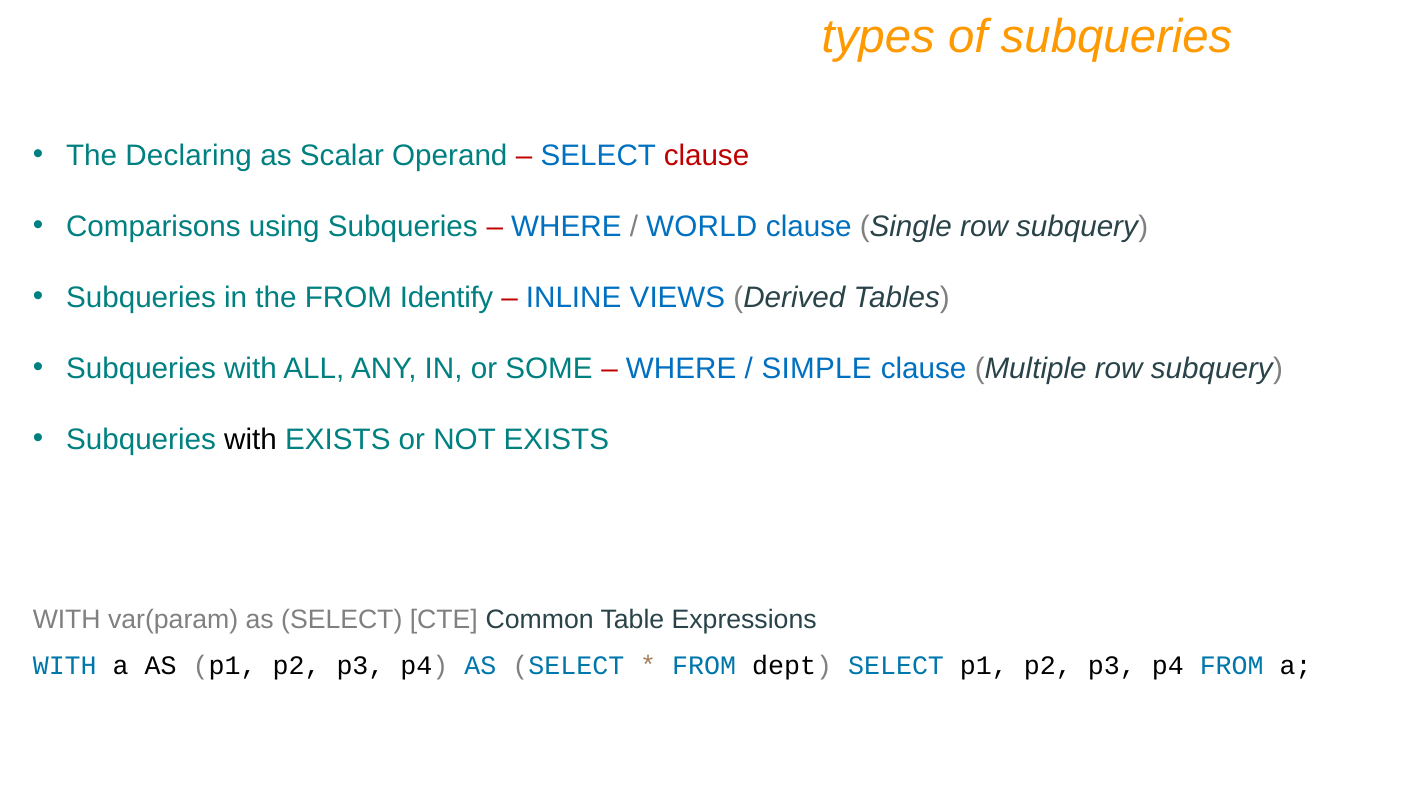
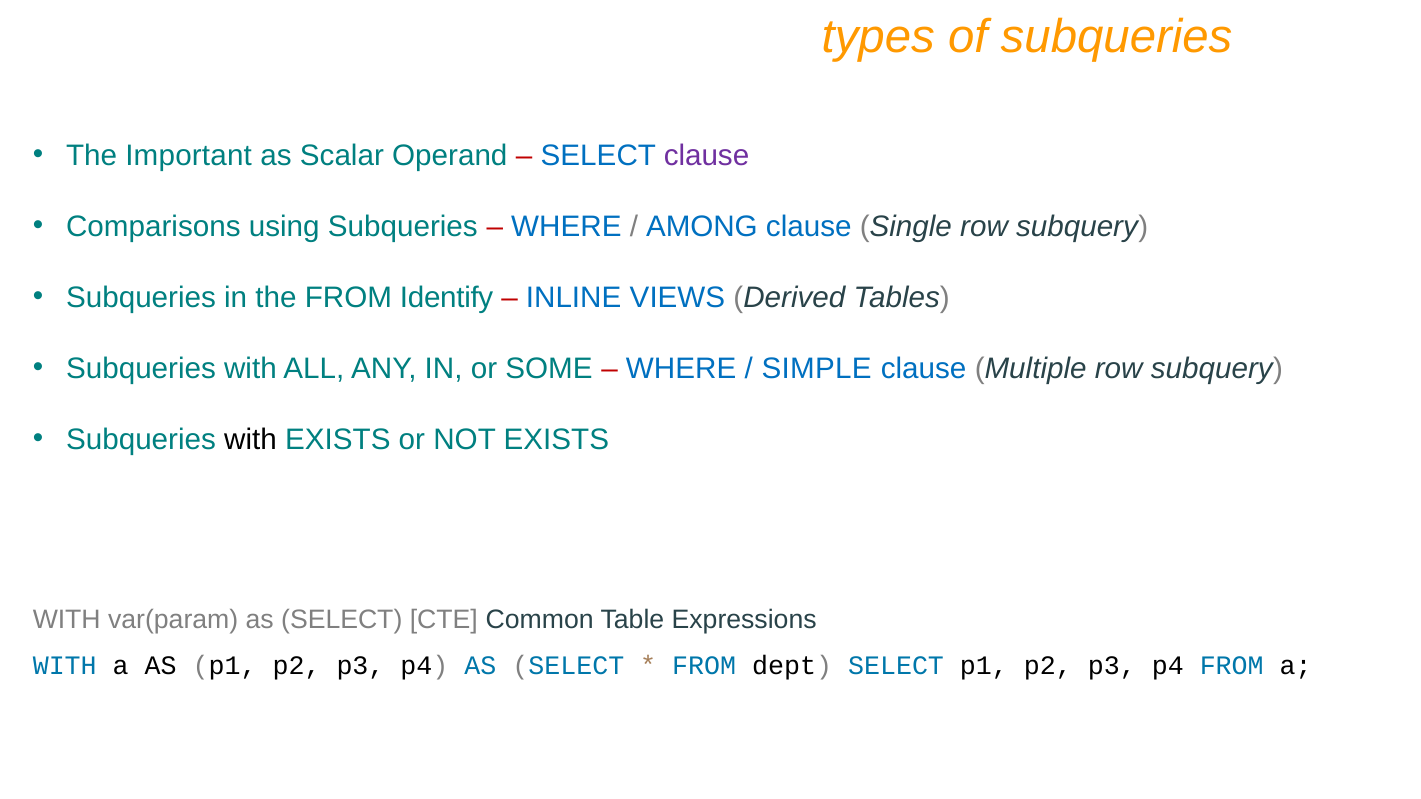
Declaring: Declaring -> Important
clause at (707, 155) colour: red -> purple
WORLD: WORLD -> AMONG
